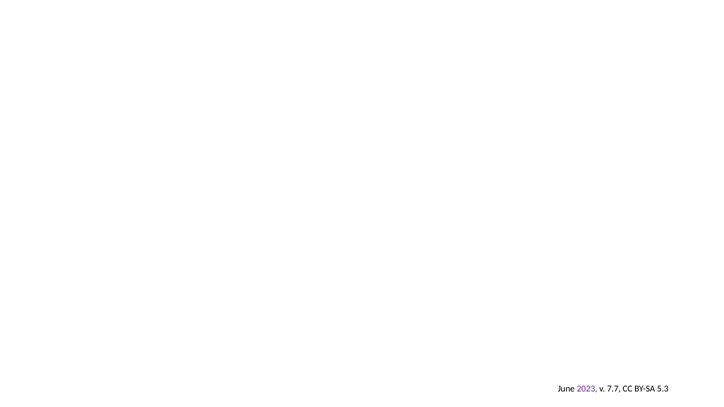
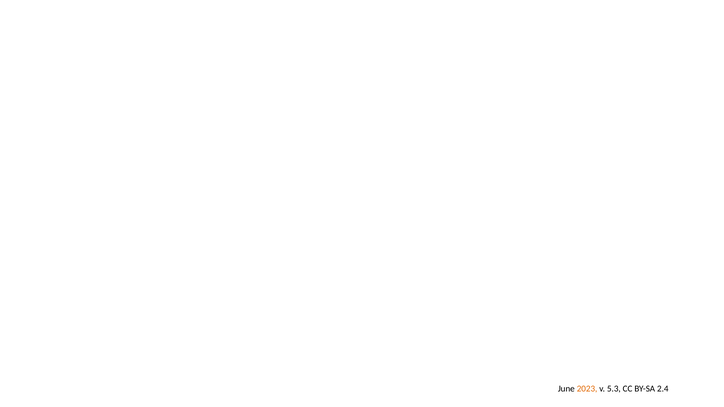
2023 colour: purple -> orange
7.7: 7.7 -> 5.3
5.3: 5.3 -> 2.4
